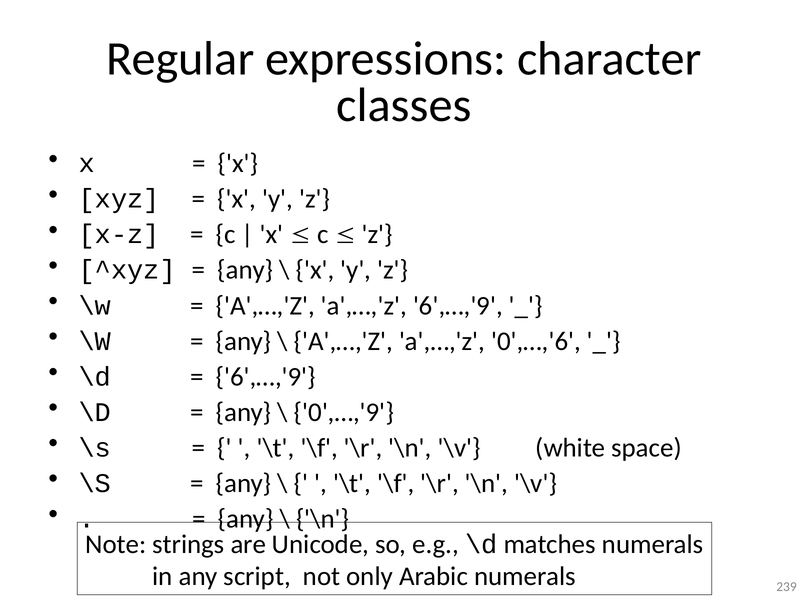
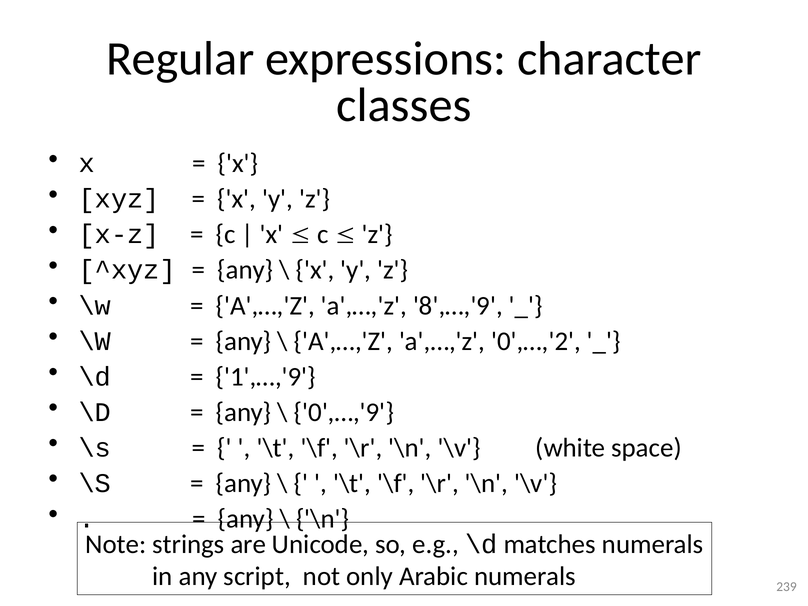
a',…,'z 6',…,'9: 6',…,'9 -> 8',…,'9
0',…,'6: 0',…,'6 -> 0',…,'2
6',…,'9 at (266, 377): 6',…,'9 -> 1',…,'9
